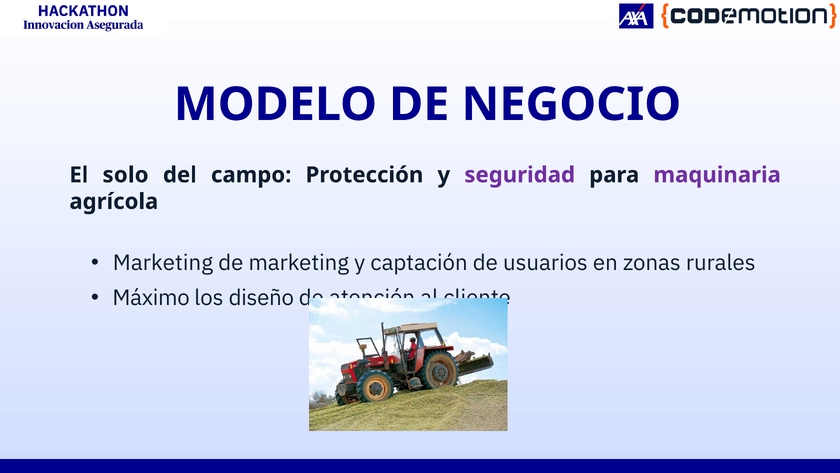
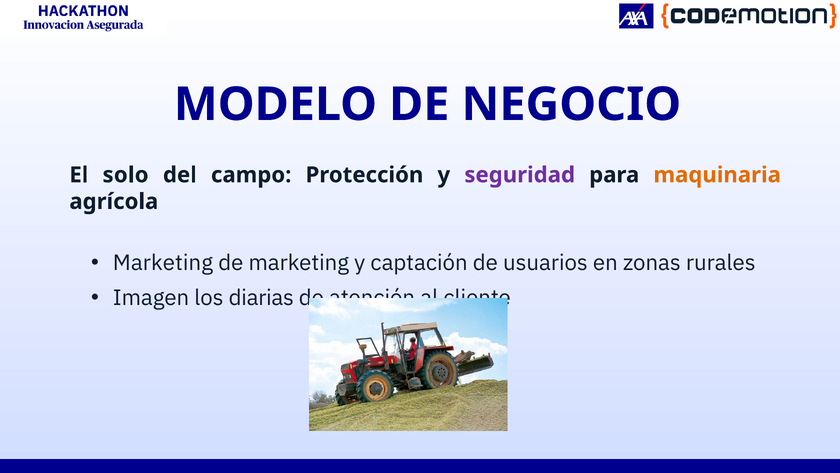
maquinaria colour: purple -> orange
Máximo: Máximo -> Imagen
diseño: diseño -> diarias
